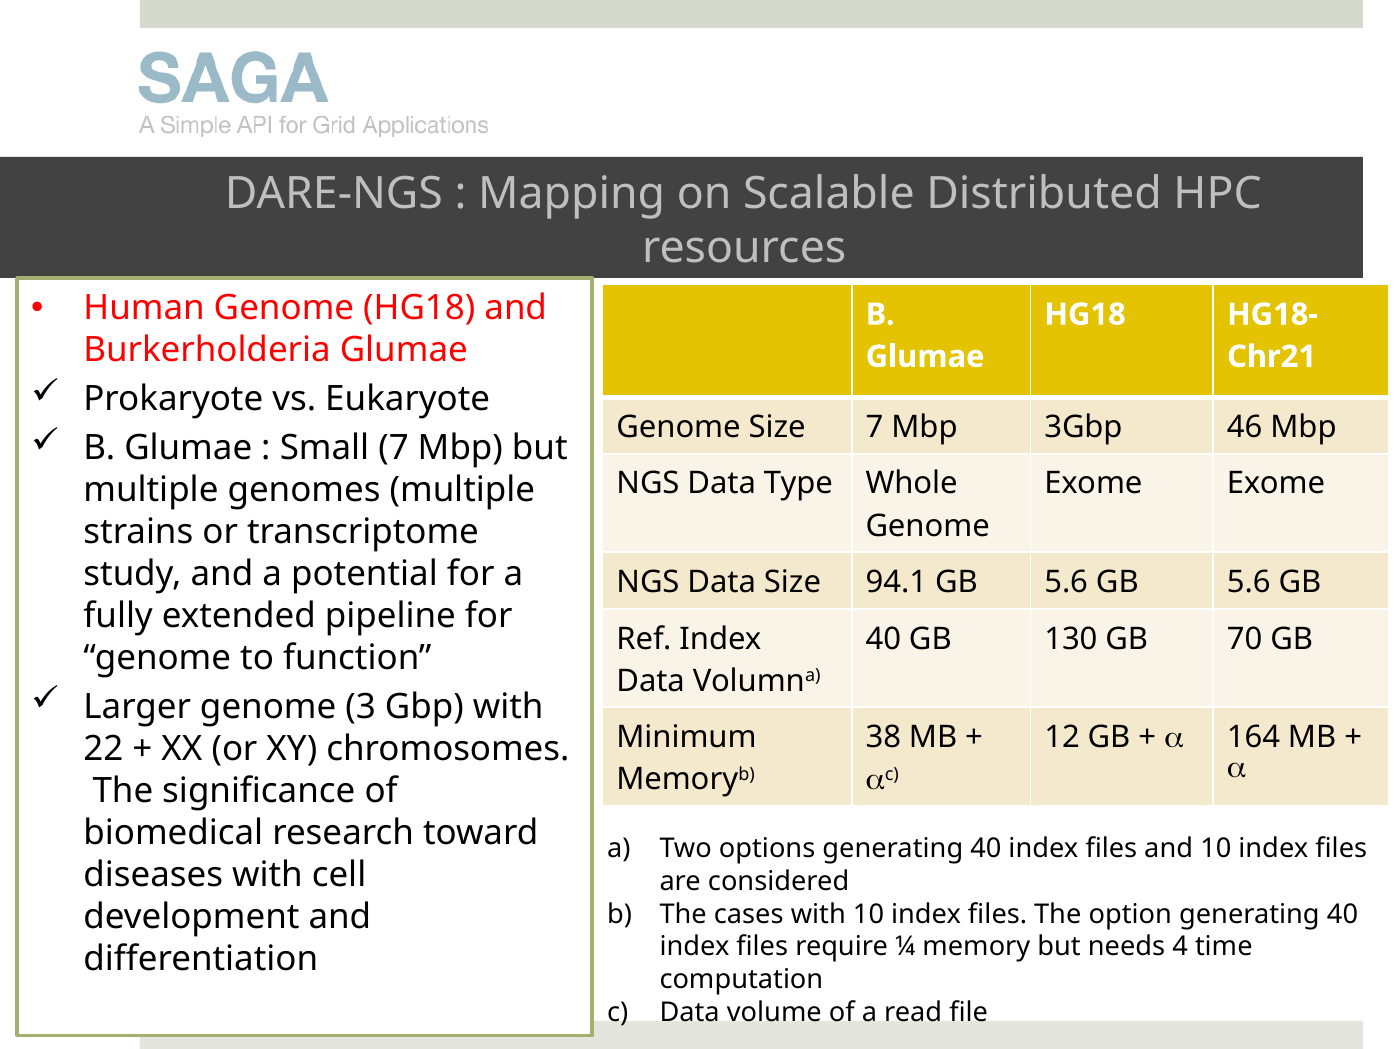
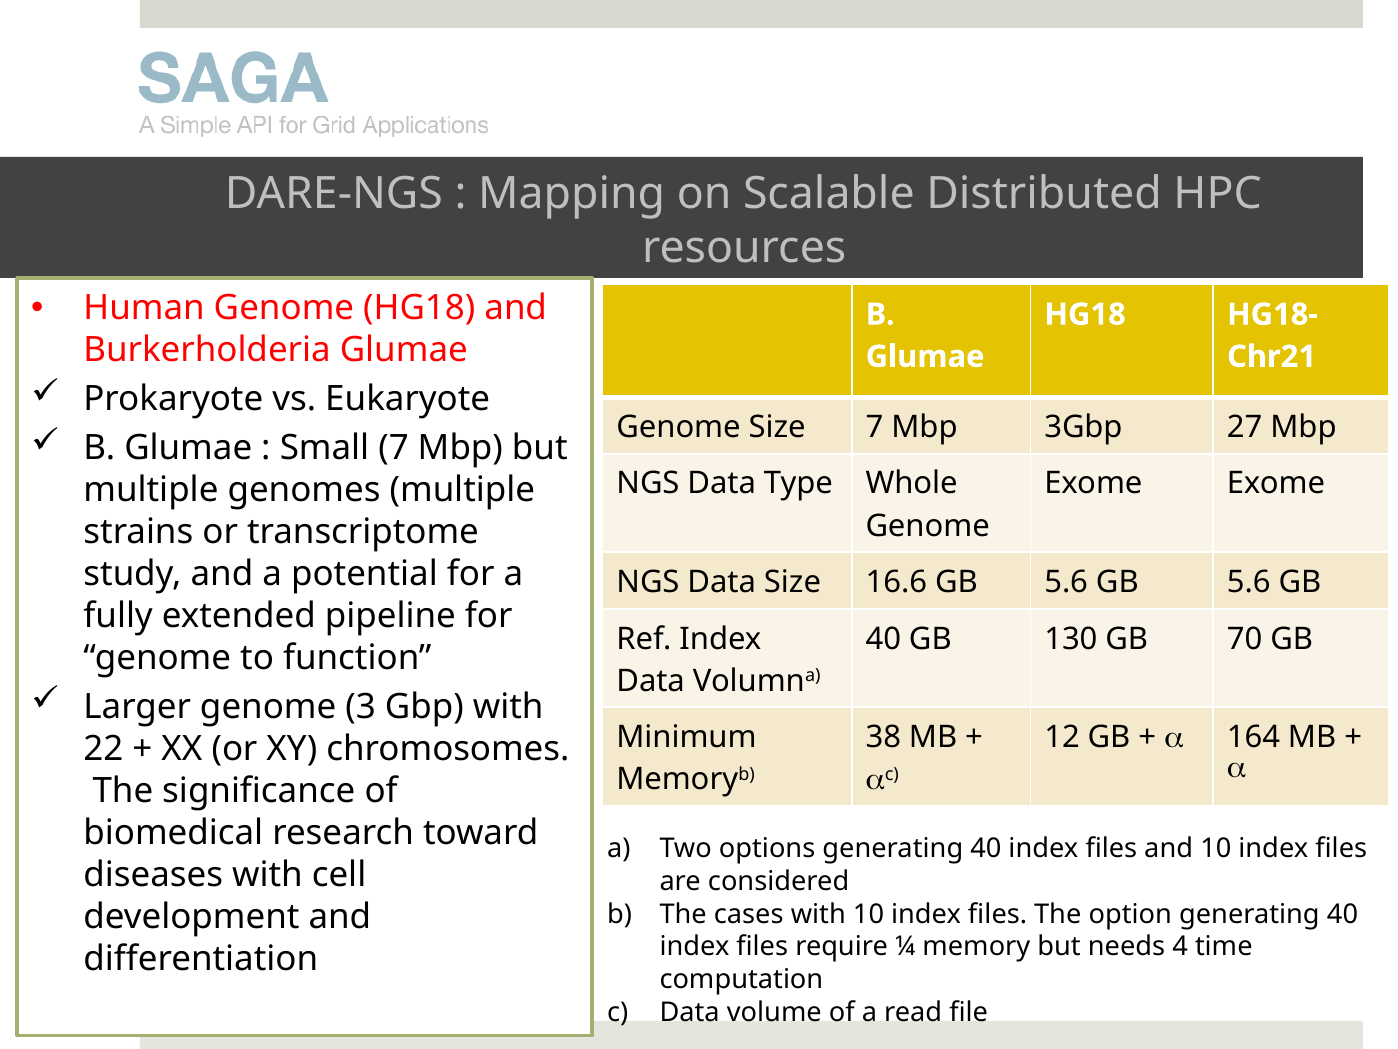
46: 46 -> 27
94.1: 94.1 -> 16.6
